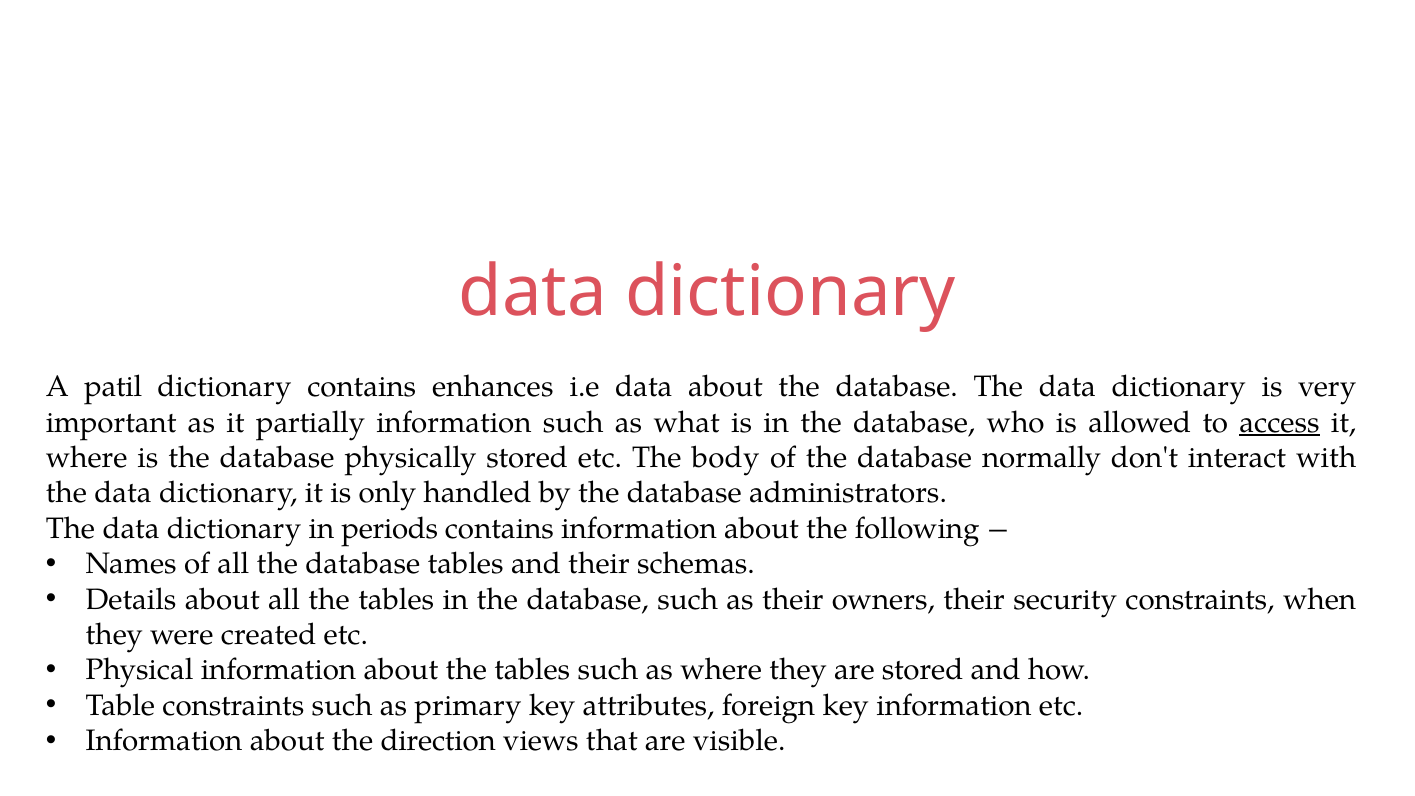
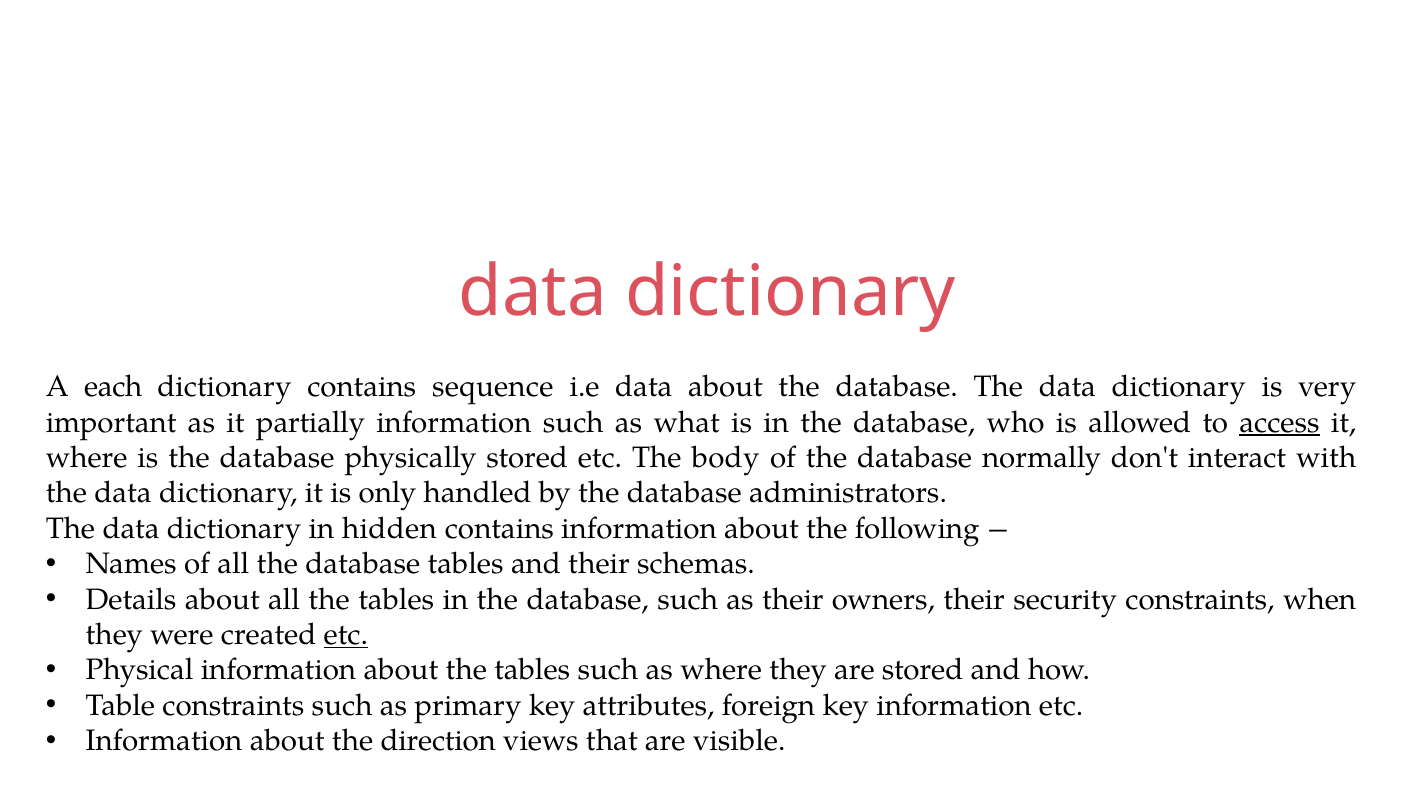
patil: patil -> each
enhances: enhances -> sequence
periods: periods -> hidden
etc at (346, 635) underline: none -> present
